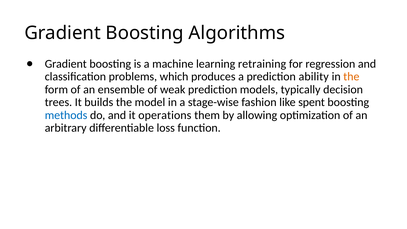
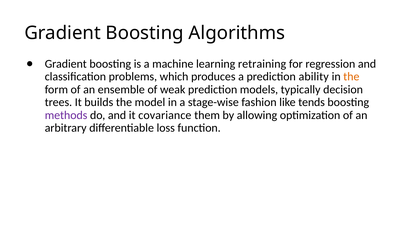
spent: spent -> tends
methods colour: blue -> purple
operations: operations -> covariance
